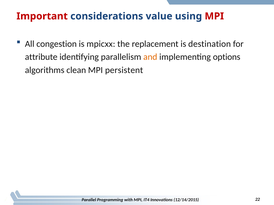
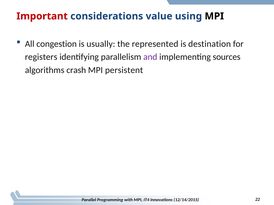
MPI at (214, 16) colour: red -> black
mpicxx: mpicxx -> usually
replacement: replacement -> represented
attribute: attribute -> registers
and colour: orange -> purple
options: options -> sources
clean: clean -> crash
